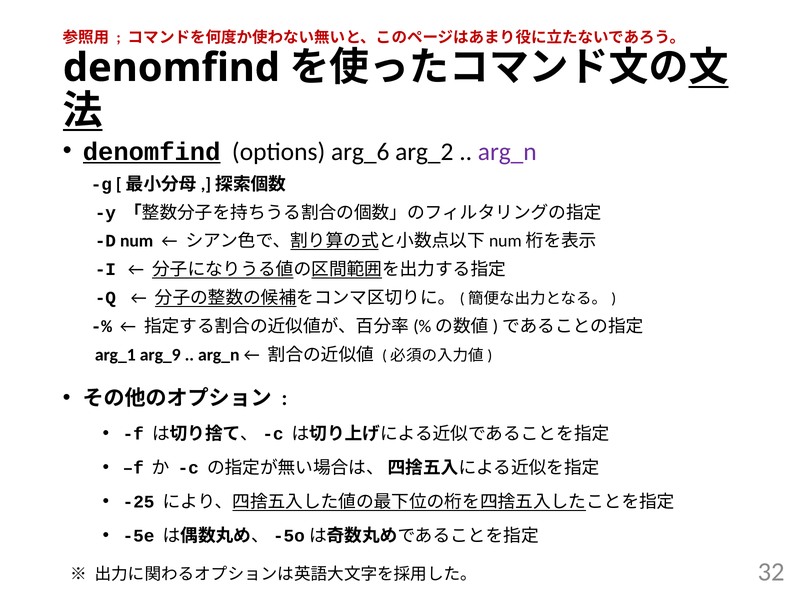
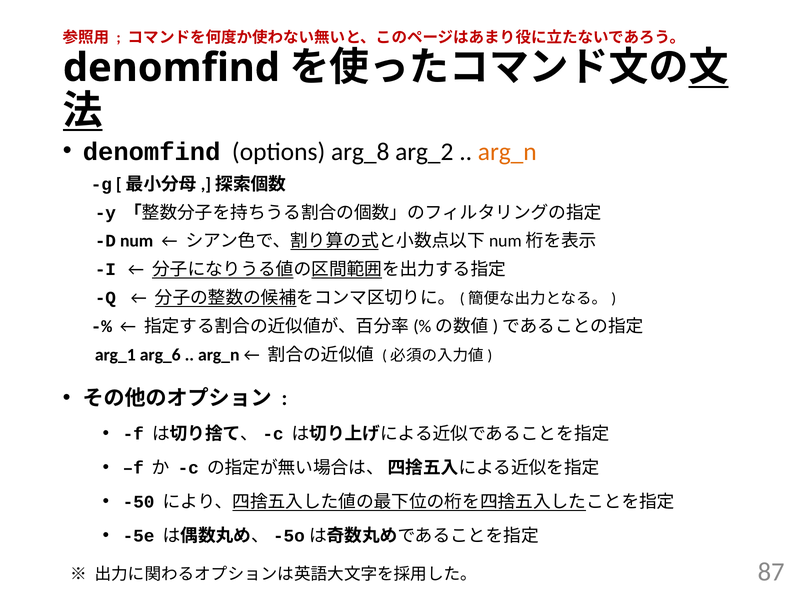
denomfind at (152, 152) underline: present -> none
arg_6: arg_6 -> arg_8
arg_n at (507, 152) colour: purple -> orange
arg_9: arg_9 -> arg_6
-25: -25 -> -50
32: 32 -> 87
